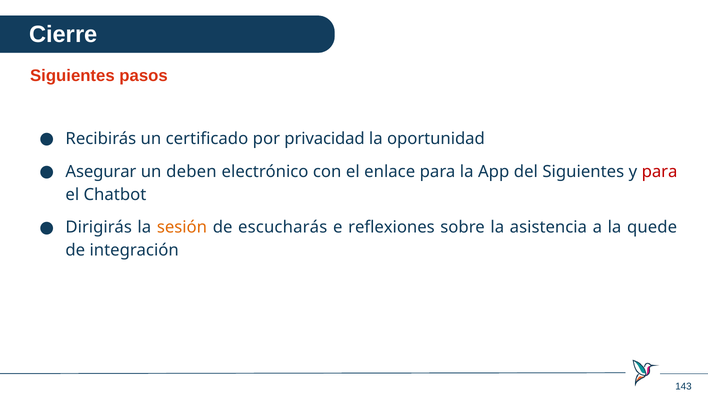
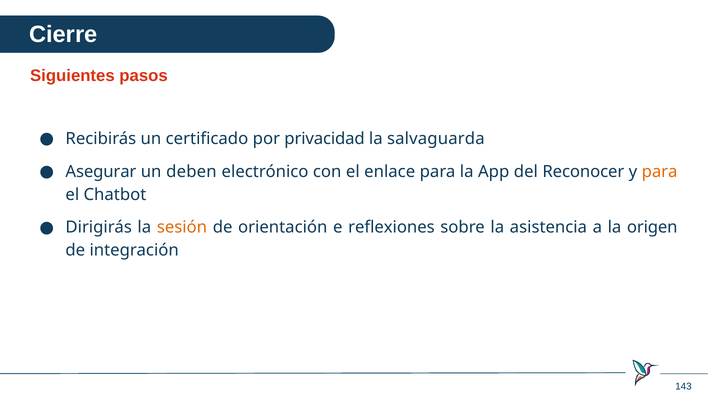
oportunidad: oportunidad -> salvaguarda
del Siguientes: Siguientes -> Reconocer
para at (660, 172) colour: red -> orange
escucharás: escucharás -> orientación
quede: quede -> origen
